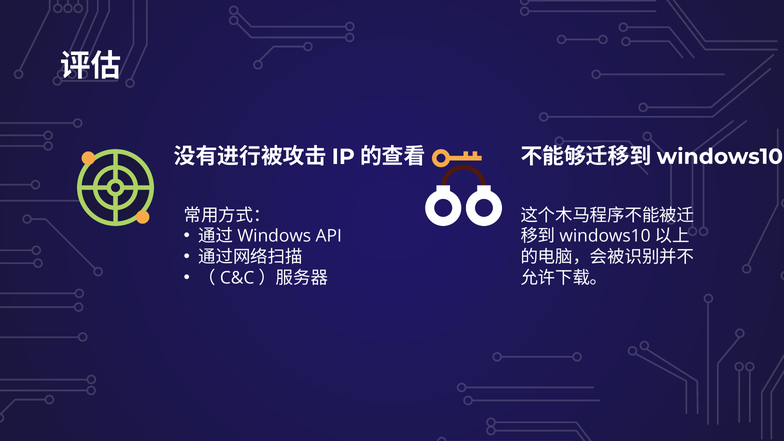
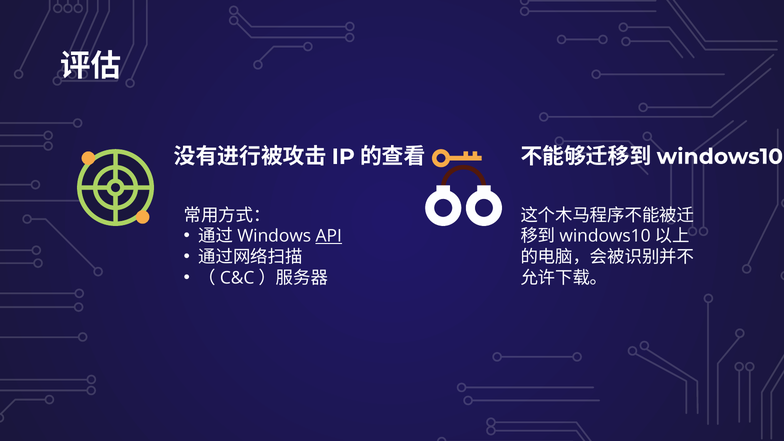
API underline: none -> present
